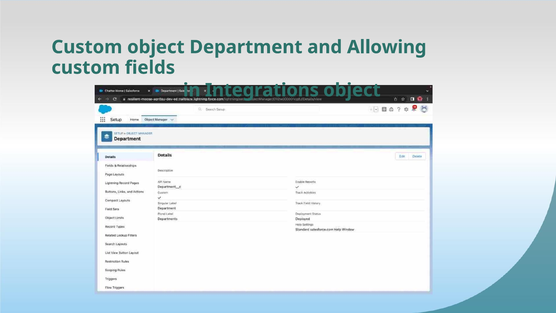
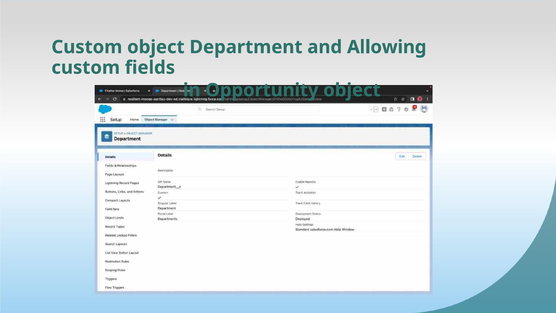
Integrations: Integrations -> Opportunity
